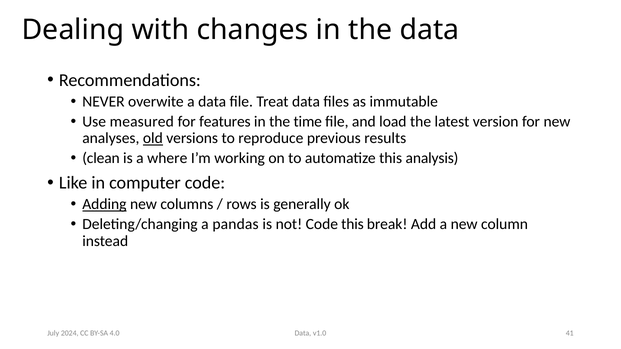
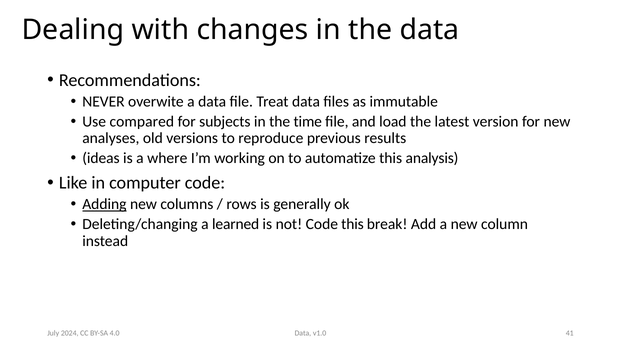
measured: measured -> compared
features: features -> subjects
old underline: present -> none
clean: clean -> ideas
pandas: pandas -> learned
